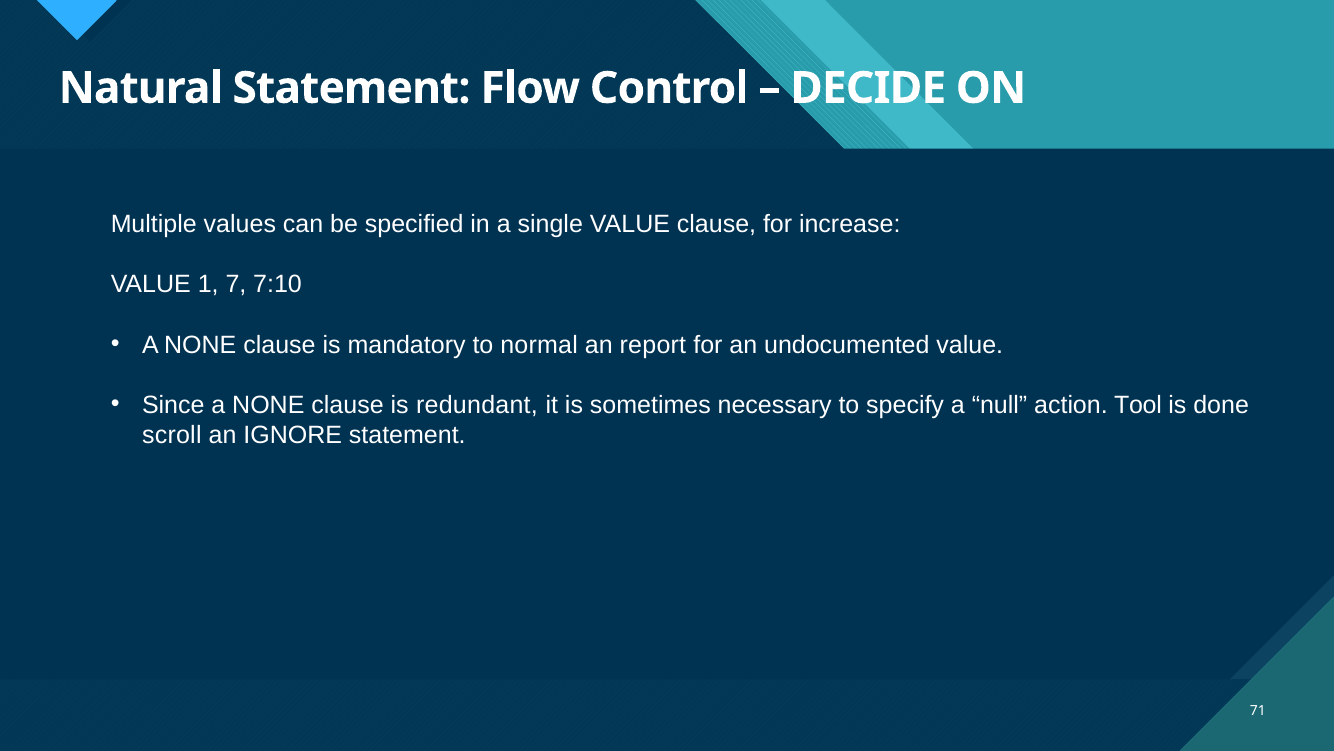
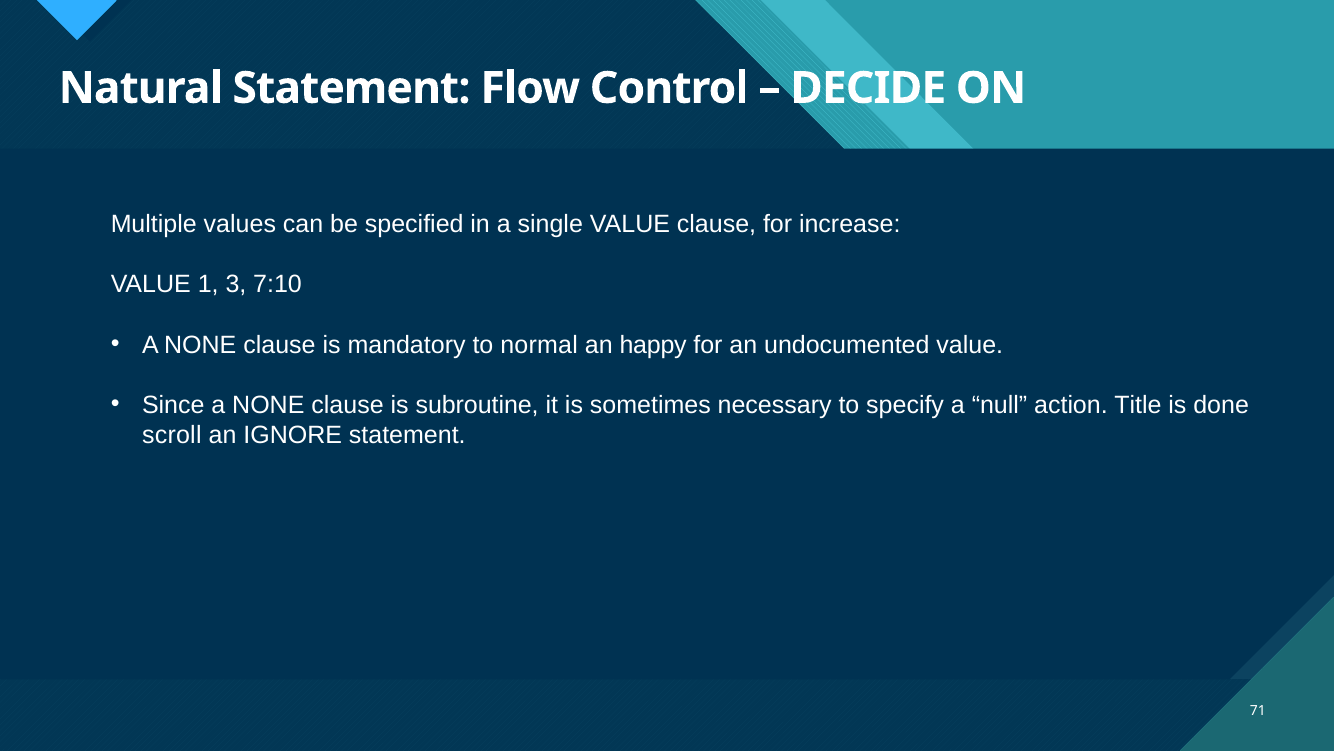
7: 7 -> 3
report: report -> happy
redundant: redundant -> subroutine
action Tool: Tool -> Title
